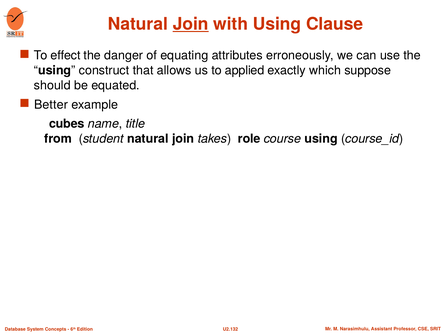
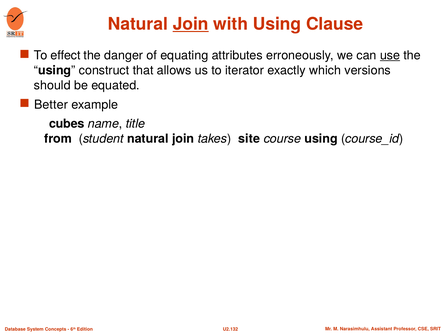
use underline: none -> present
applied: applied -> iterator
suppose: suppose -> versions
role: role -> site
